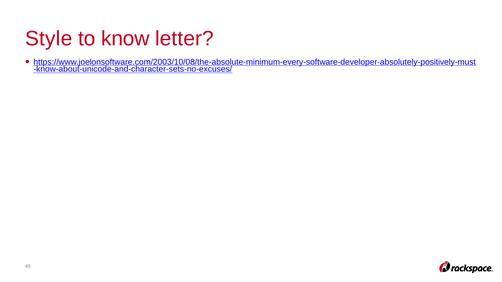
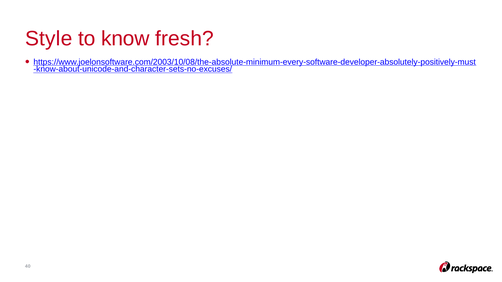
letter: letter -> fresh
